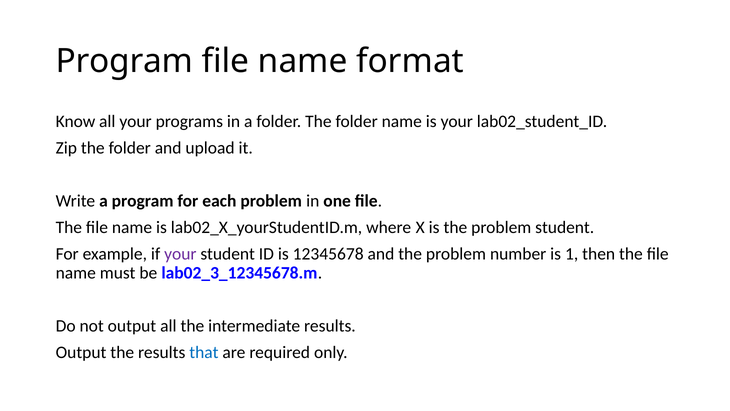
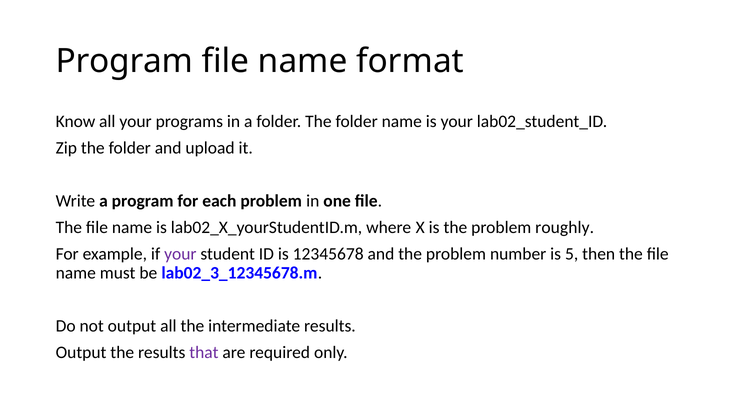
problem student: student -> roughly
1: 1 -> 5
that colour: blue -> purple
